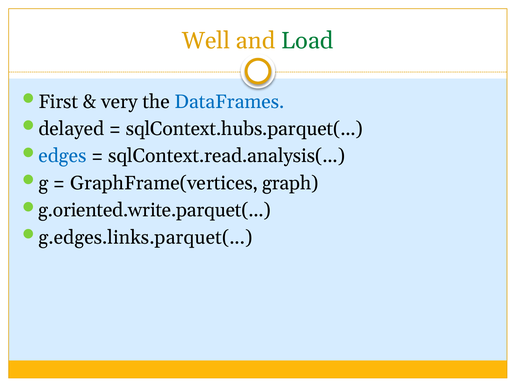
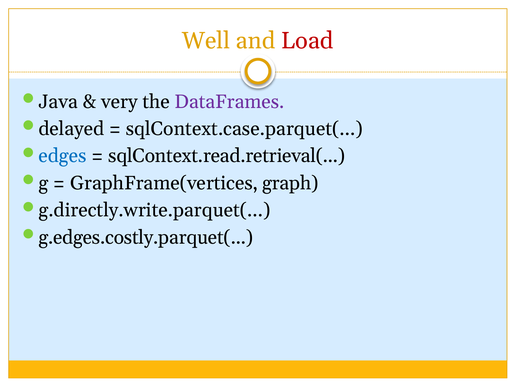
Load colour: green -> red
First: First -> Java
DataFrames colour: blue -> purple
sqlContext.hubs.parquet(: sqlContext.hubs.parquet( -> sqlContext.case.parquet(
sqlContext.read.analysis(: sqlContext.read.analysis( -> sqlContext.read.retrieval(
g.oriented.write.parquet(: g.oriented.write.parquet( -> g.directly.write.parquet(
g.edges.links.parquet(: g.edges.links.parquet( -> g.edges.costly.parquet(
